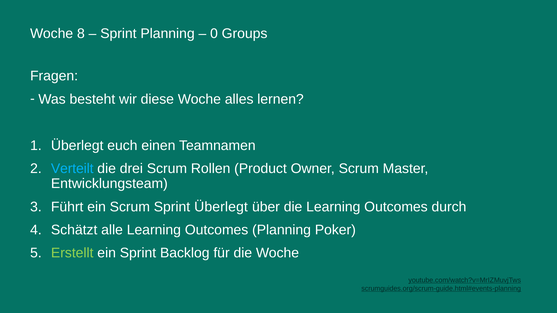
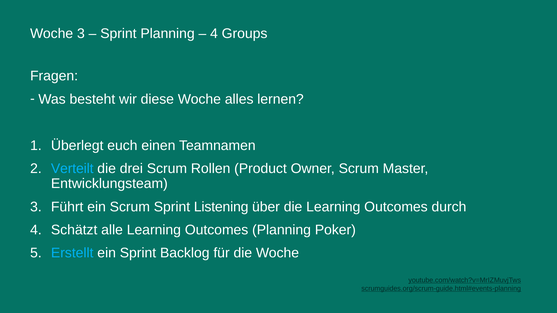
Woche 8: 8 -> 3
0 at (214, 34): 0 -> 4
Sprint Überlegt: Überlegt -> Listening
Erstellt colour: light green -> light blue
